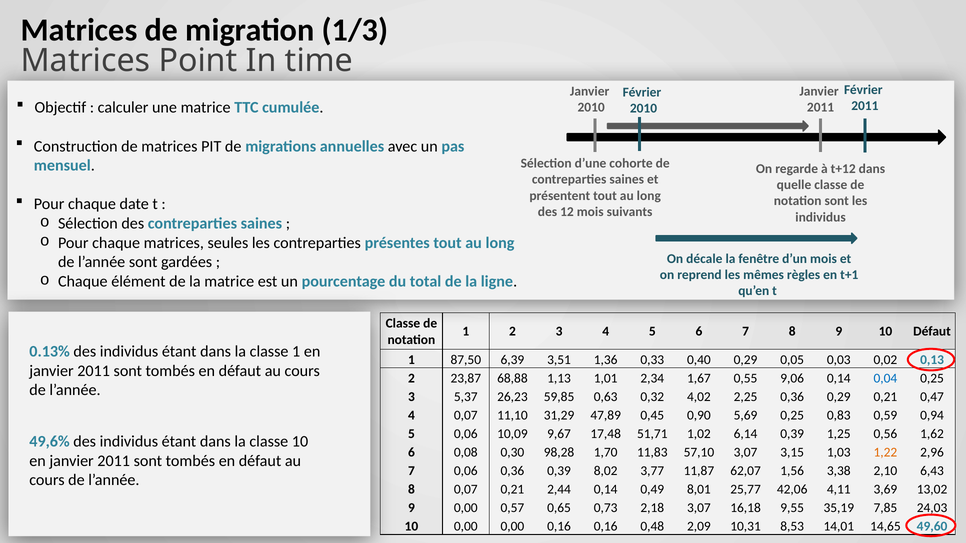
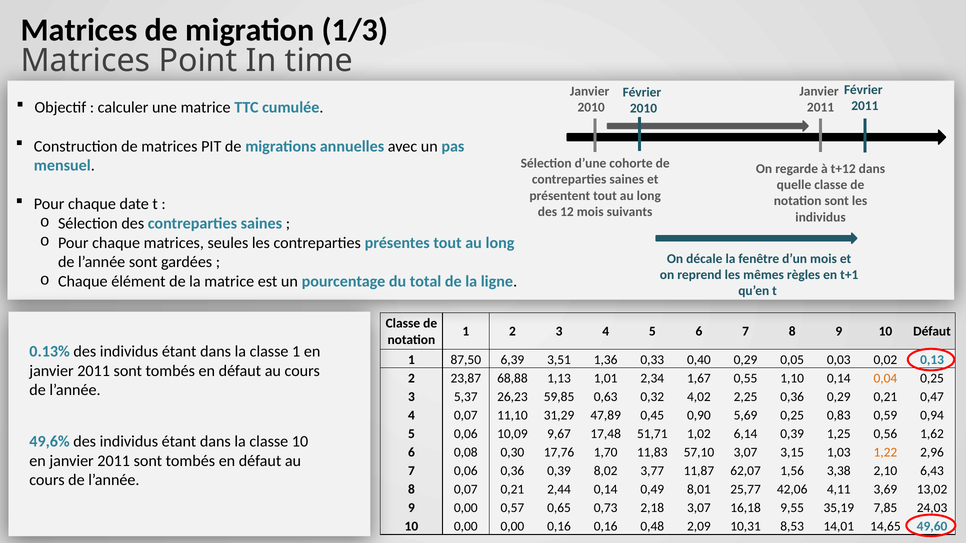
9,06: 9,06 -> 1,10
0,04 colour: blue -> orange
98,28: 98,28 -> 17,76
